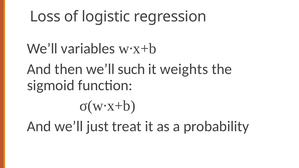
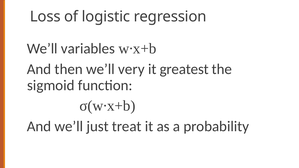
such: such -> very
weights: weights -> greatest
